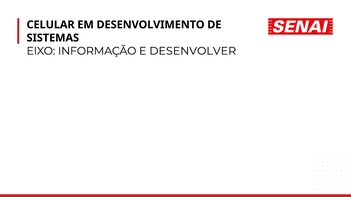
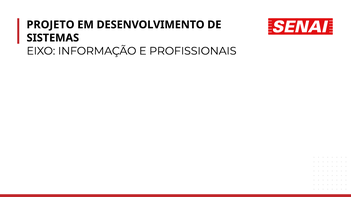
CELULAR: CELULAR -> PROJETO
DESENVOLVER: DESENVOLVER -> PROFISSIONAIS
